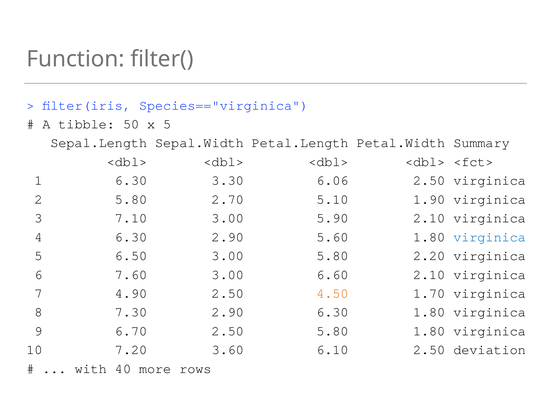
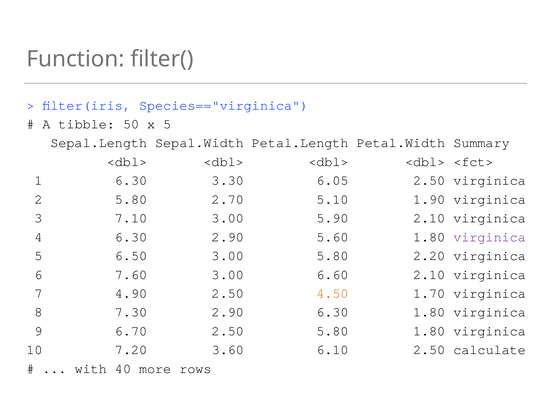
6.06: 6.06 -> 6.05
virginica at (490, 237) colour: blue -> purple
deviation: deviation -> calculate
